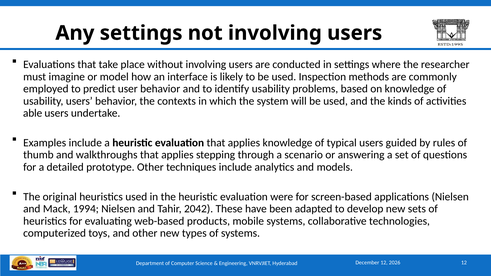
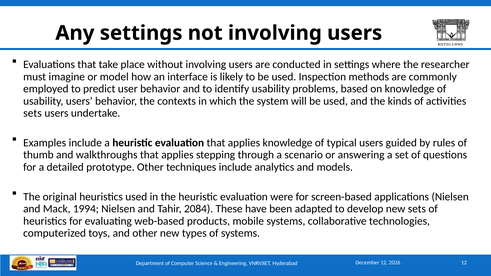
able at (33, 113): able -> sets
2042: 2042 -> 2084
